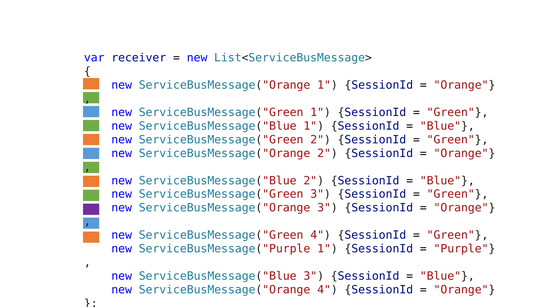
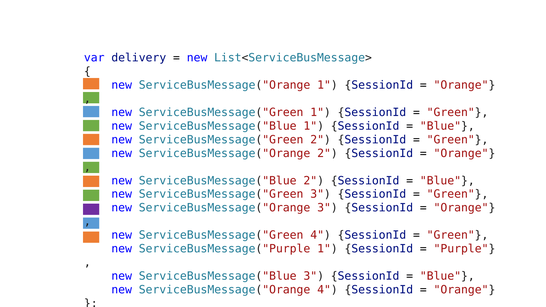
receiver: receiver -> delivery
